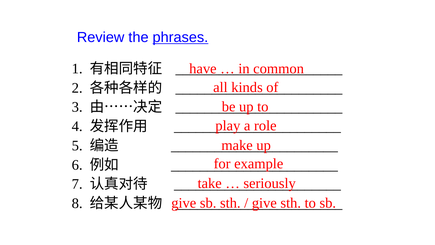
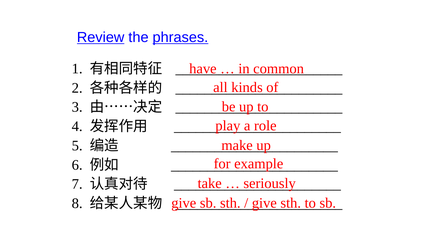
Review underline: none -> present
